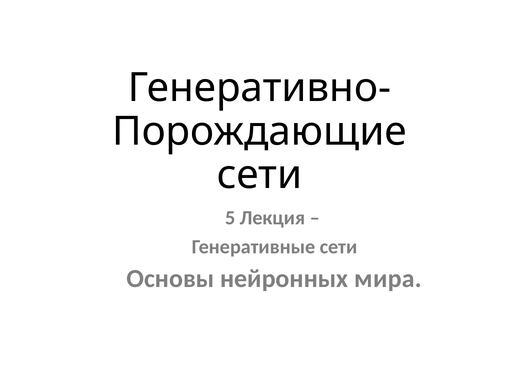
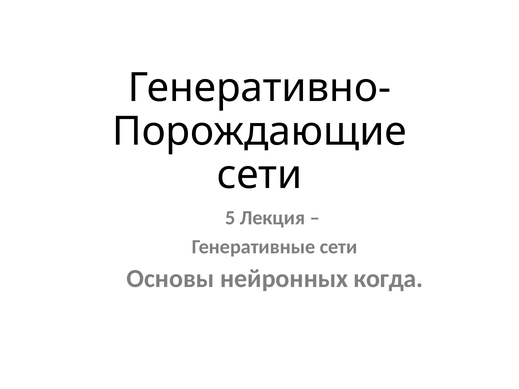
мира: мира -> когда
